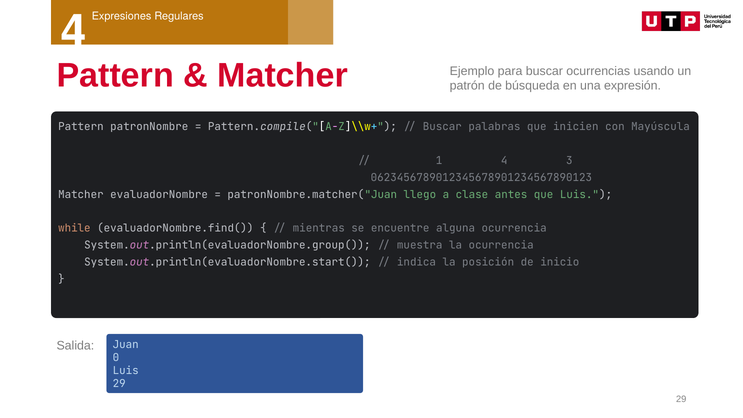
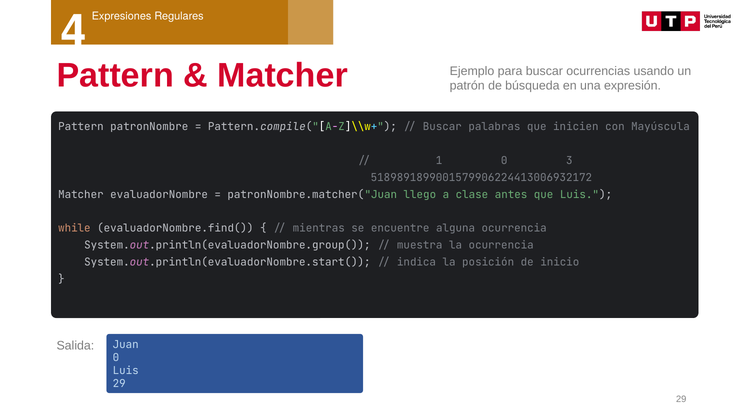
1 4: 4 -> 0
//0623456789012345678901234567890123: //0623456789012345678901234567890123 -> //5189891899001579906224413006932172
